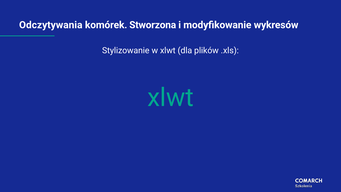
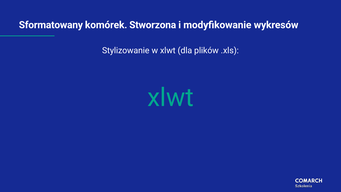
Odczytywania: Odczytywania -> Sformatowany
